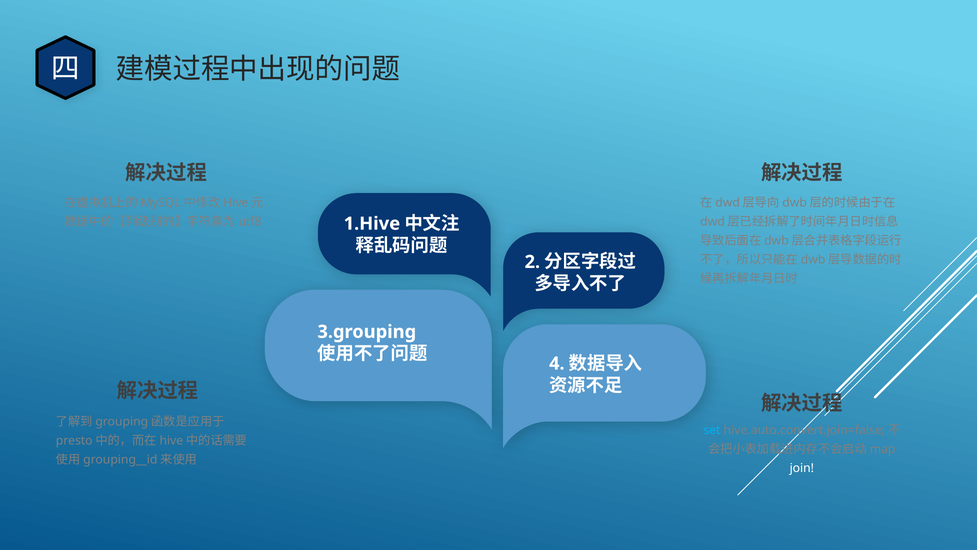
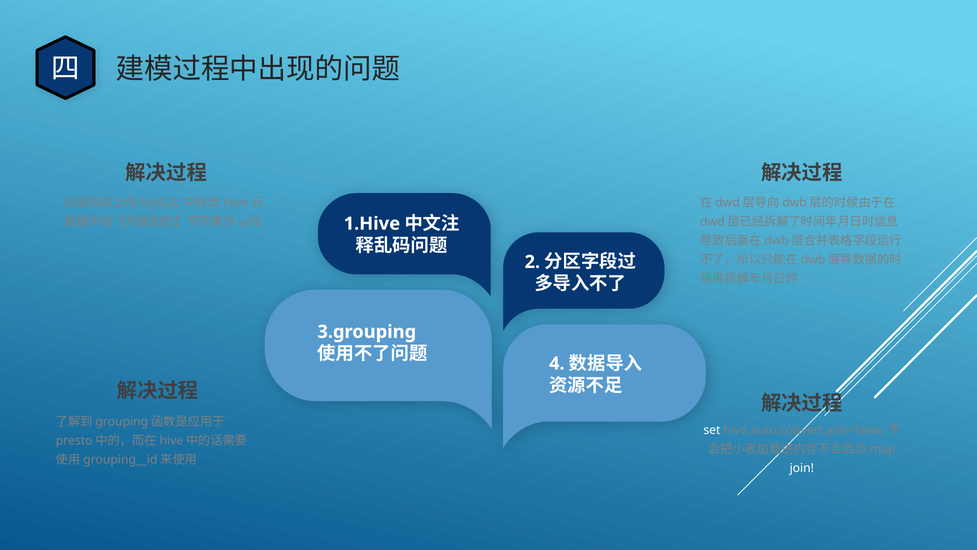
set colour: light blue -> white
